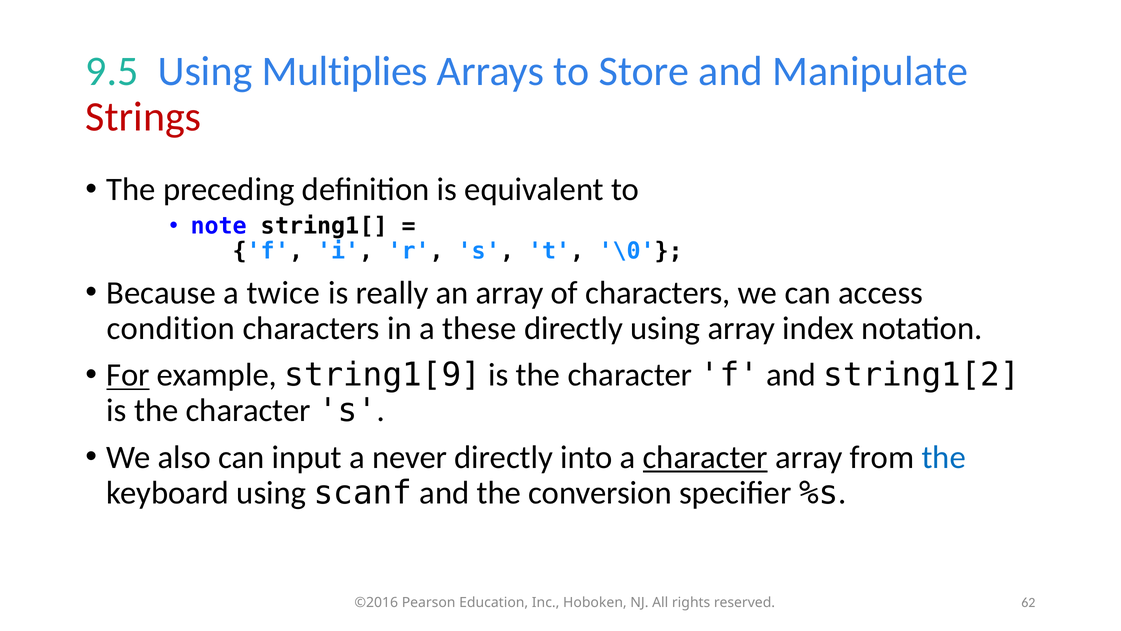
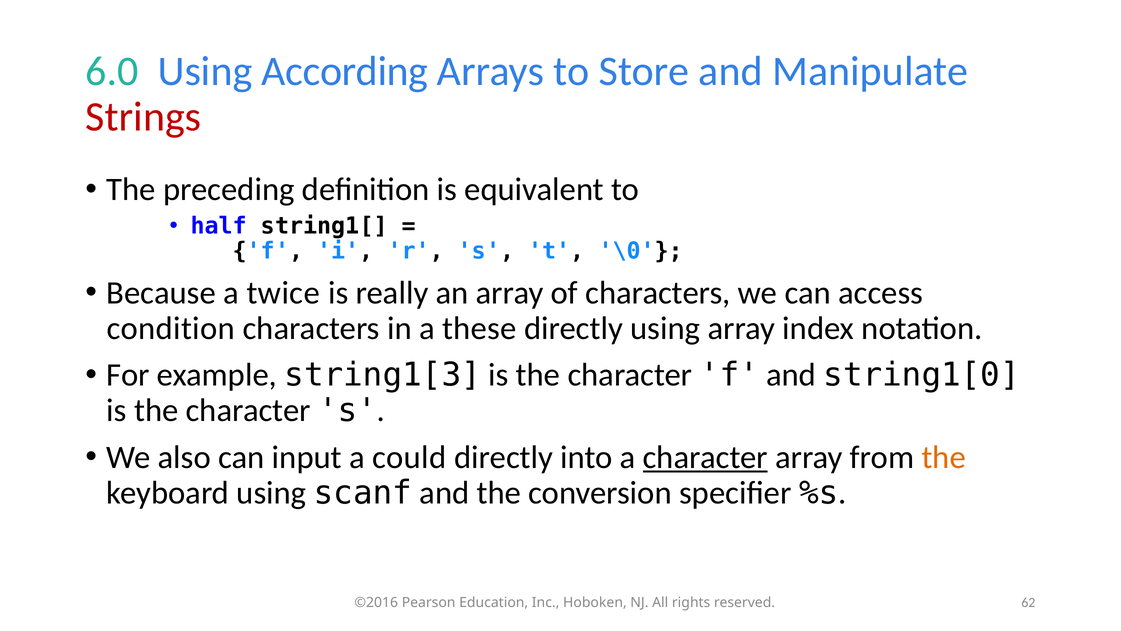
9.5: 9.5 -> 6.0
Multiplies: Multiplies -> According
note: note -> half
For underline: present -> none
string1[9: string1[9 -> string1[3
string1[2: string1[2 -> string1[0
never: never -> could
the at (944, 457) colour: blue -> orange
